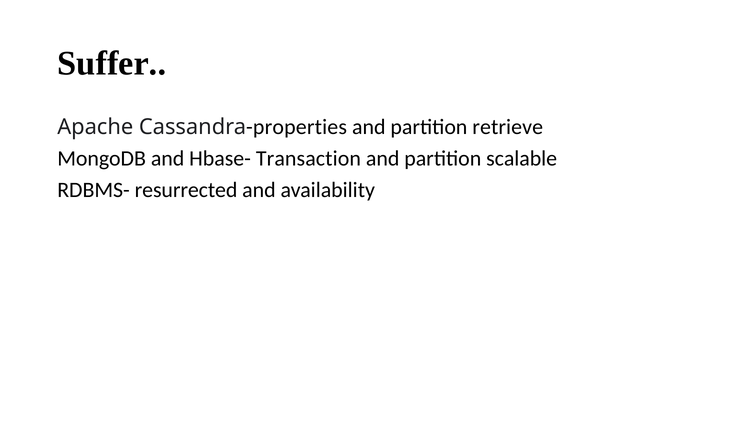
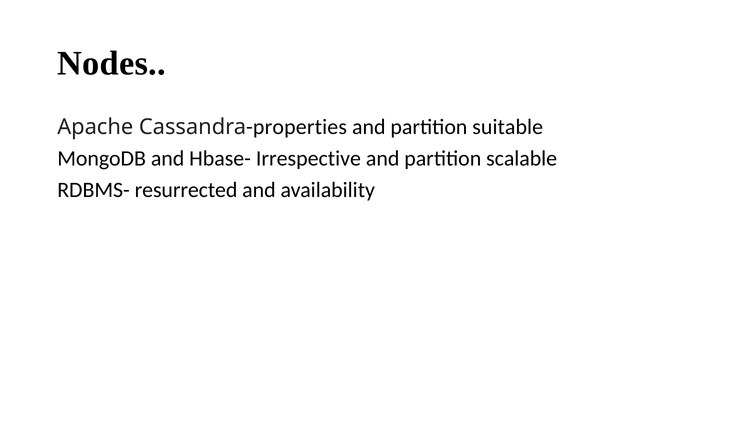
Suffer: Suffer -> Nodes
retrieve: retrieve -> suitable
Transaction: Transaction -> Irrespective
